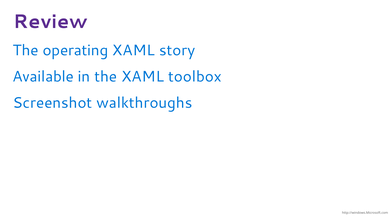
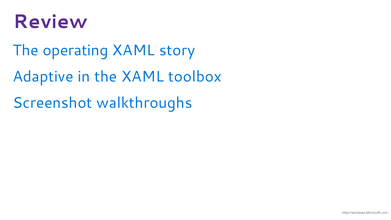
Available: Available -> Adaptive
